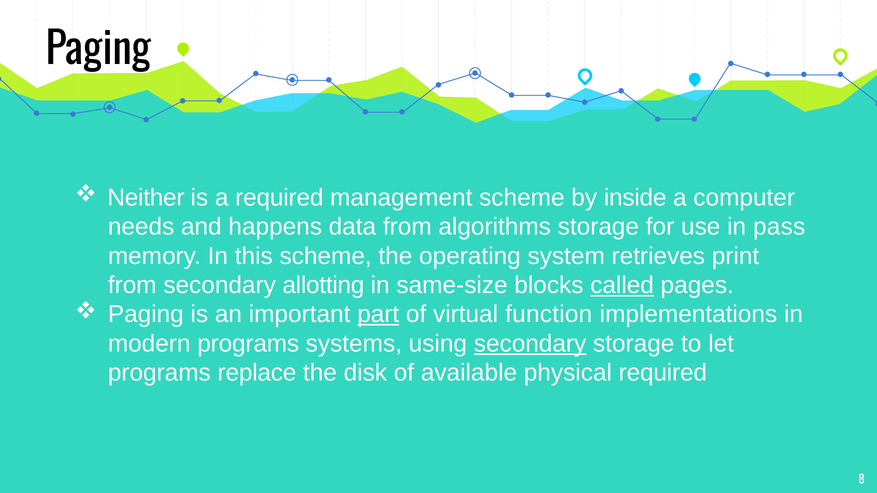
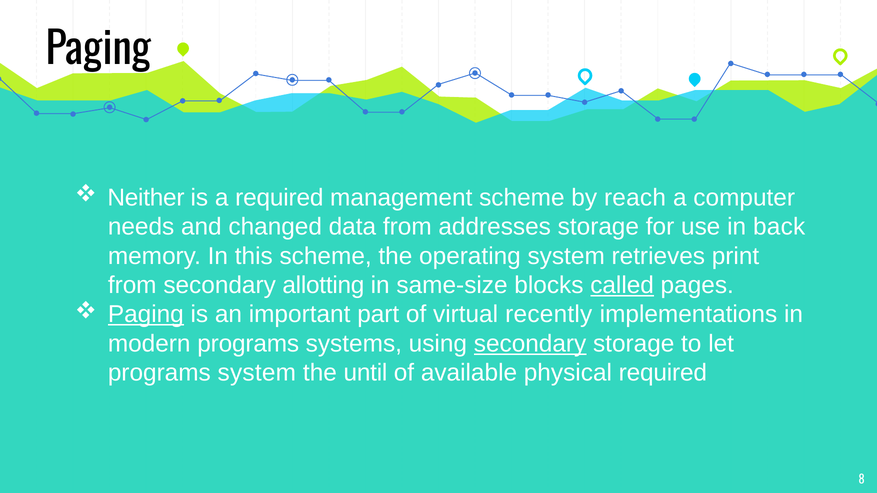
inside: inside -> reach
happens: happens -> changed
algorithms: algorithms -> addresses
pass: pass -> back
Paging at (146, 315) underline: none -> present
part underline: present -> none
function: function -> recently
programs replace: replace -> system
disk: disk -> until
